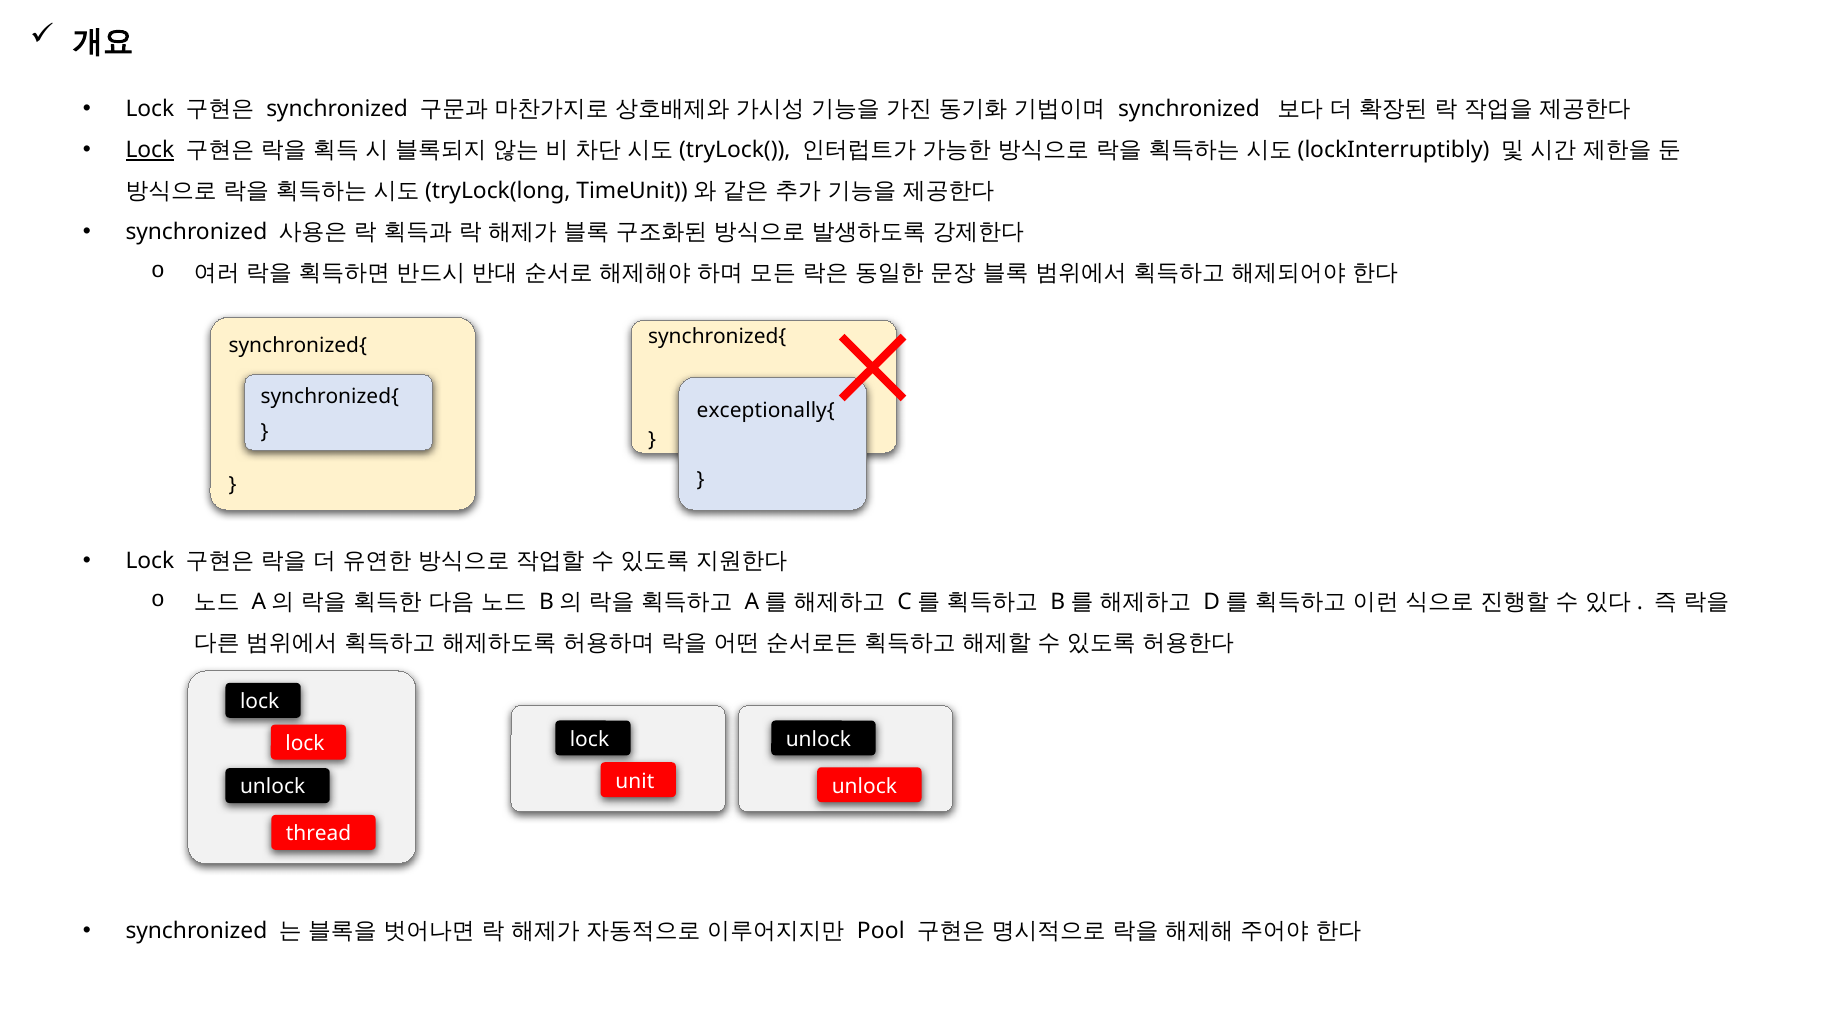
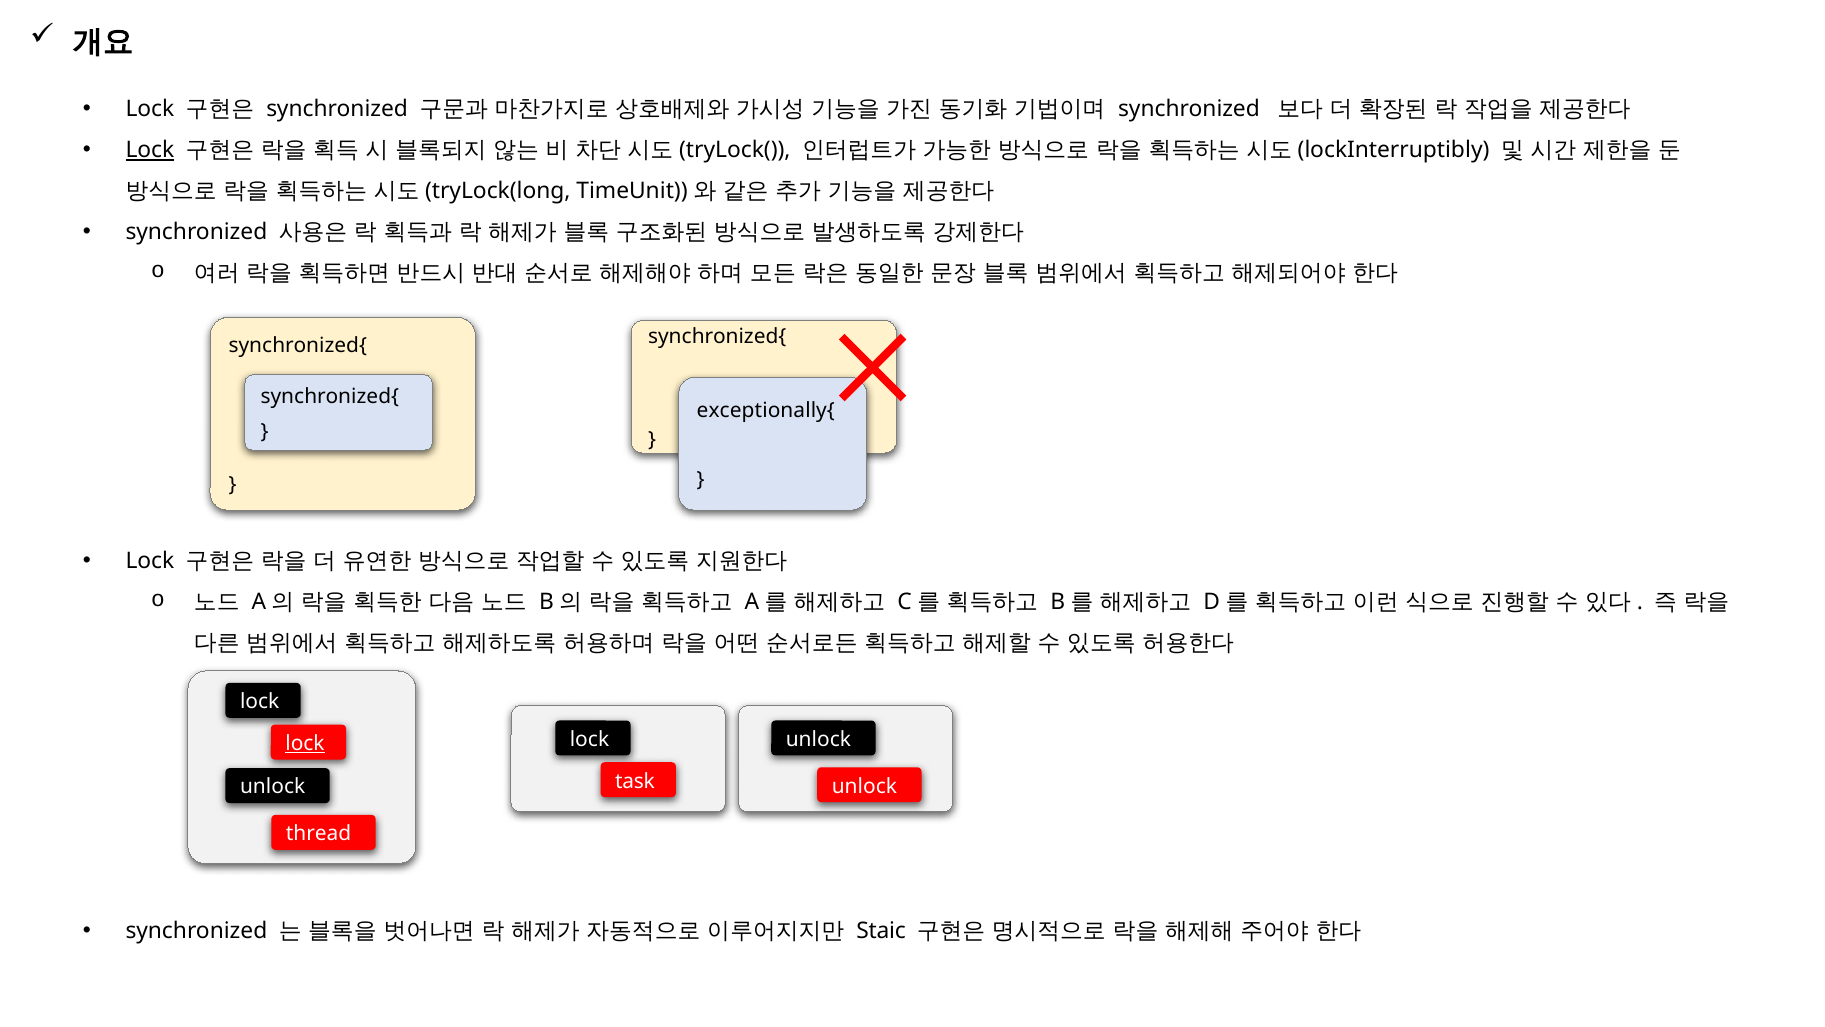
lock at (305, 743) underline: none -> present
unit: unit -> task
Pool: Pool -> Staic
